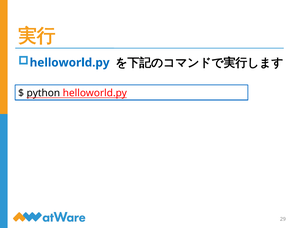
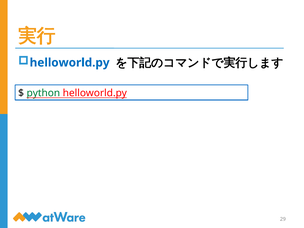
python colour: black -> green
